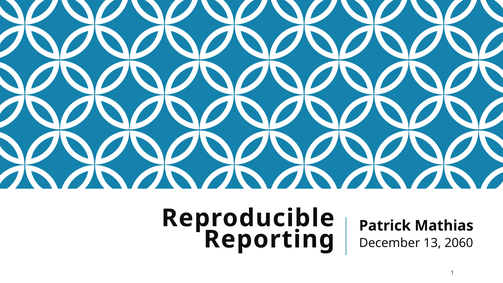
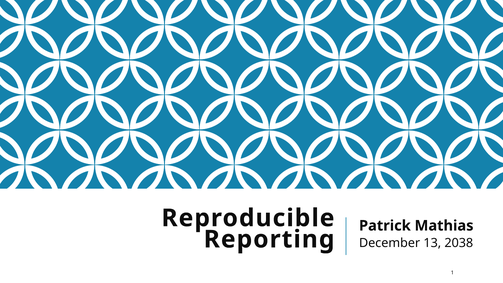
2060: 2060 -> 2038
